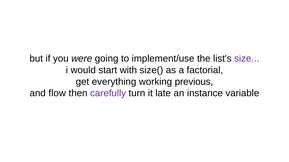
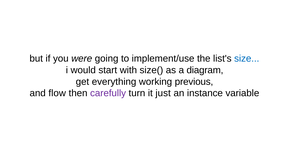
size colour: purple -> blue
factorial: factorial -> diagram
late: late -> just
